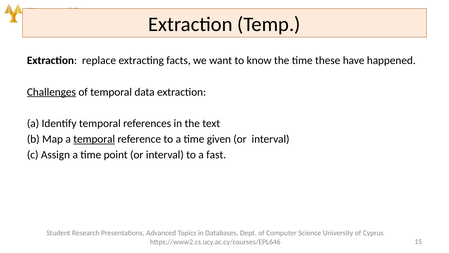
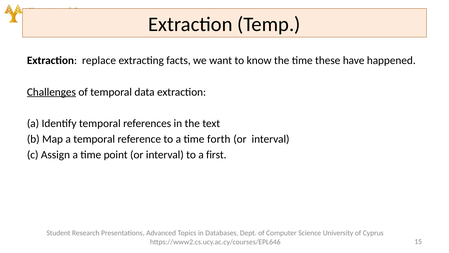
temporal at (94, 139) underline: present -> none
given: given -> forth
fast: fast -> first
